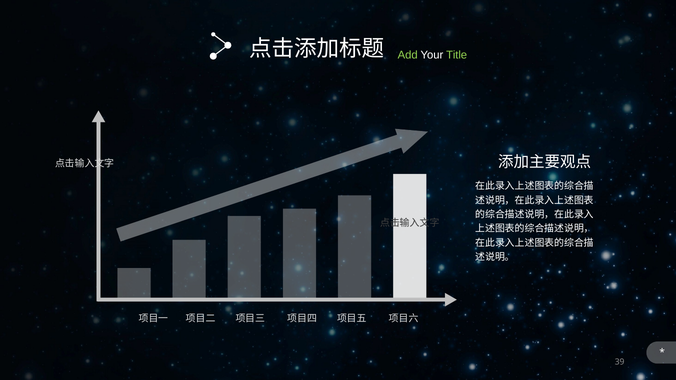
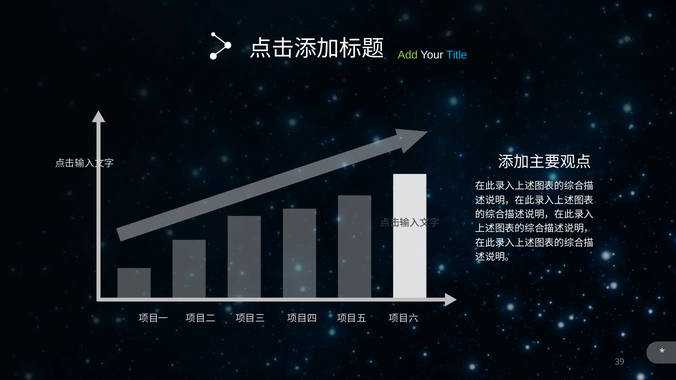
Title colour: light green -> light blue
